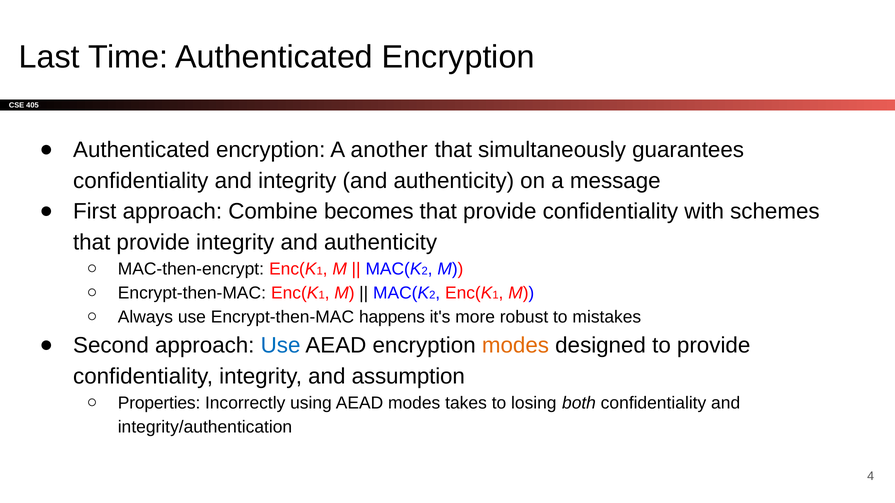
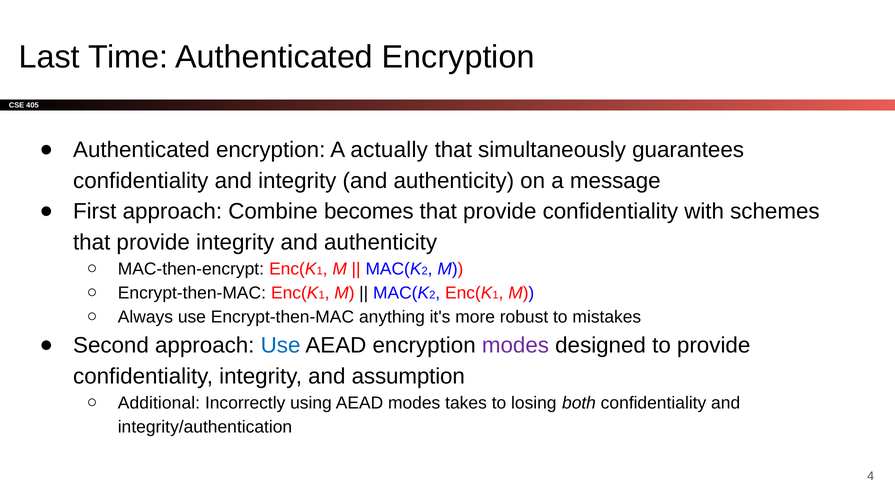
another: another -> actually
happens: happens -> anything
modes at (515, 346) colour: orange -> purple
Properties: Properties -> Additional
